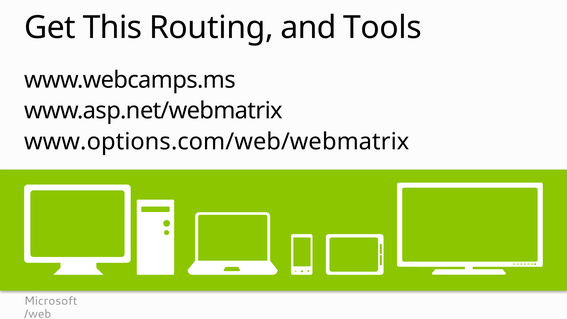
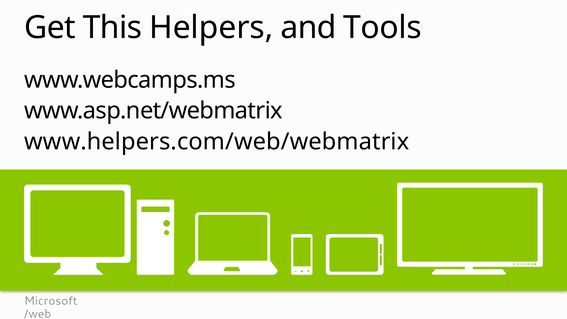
Routing: Routing -> Helpers
www.options.com/web/webmatrix: www.options.com/web/webmatrix -> www.helpers.com/web/webmatrix
